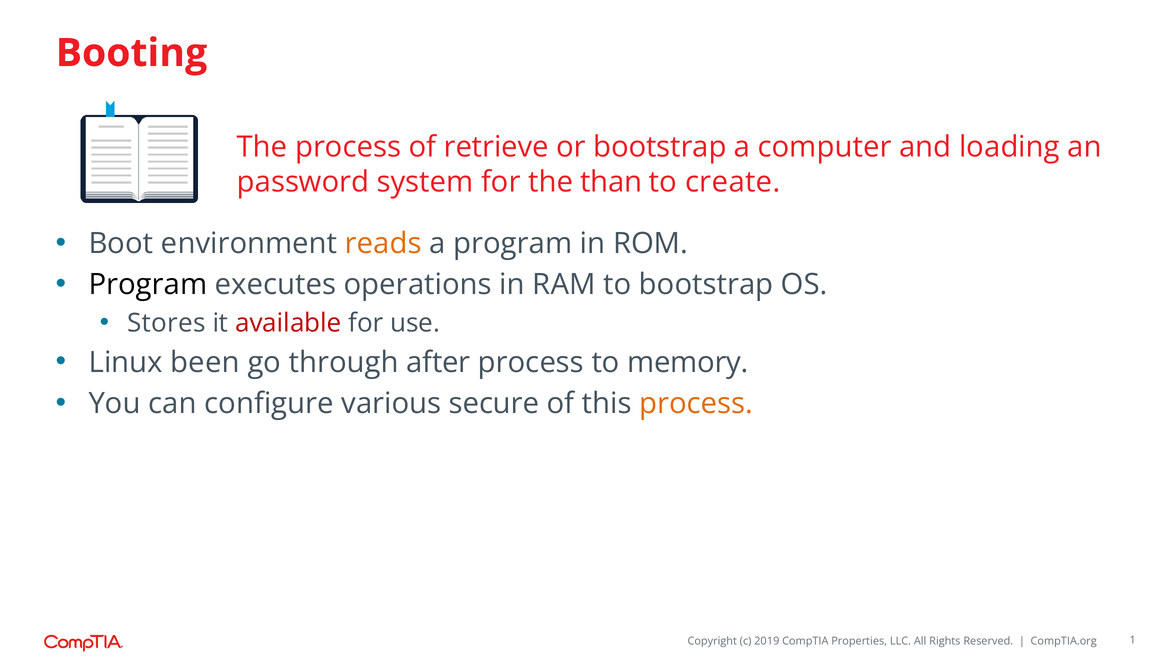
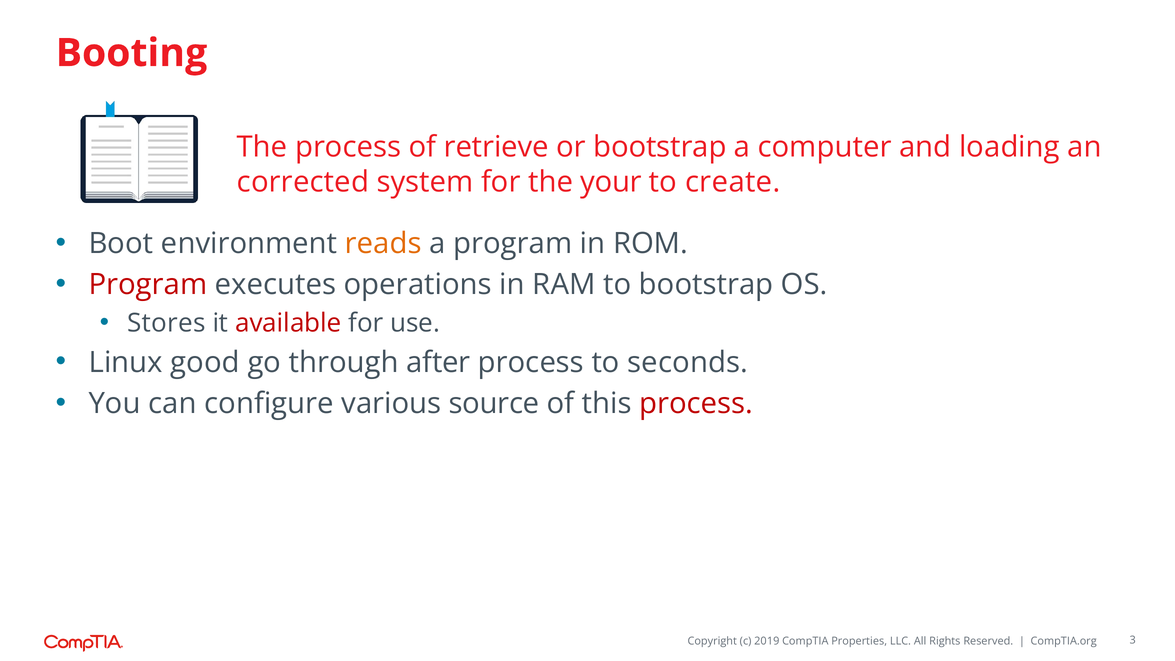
password: password -> corrected
than: than -> your
Program at (148, 285) colour: black -> red
been: been -> good
memory: memory -> seconds
secure: secure -> source
process at (696, 403) colour: orange -> red
1: 1 -> 3
